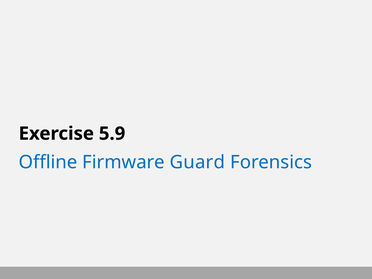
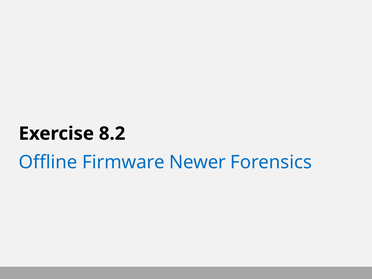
5.9: 5.9 -> 8.2
Guard: Guard -> Newer
